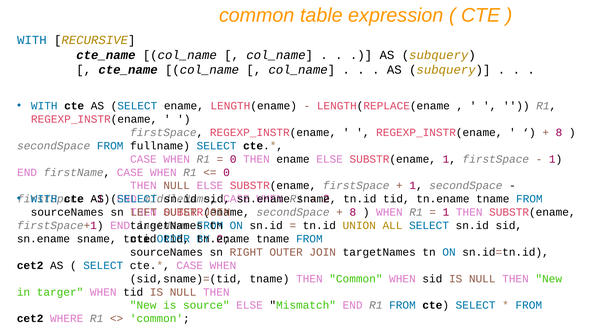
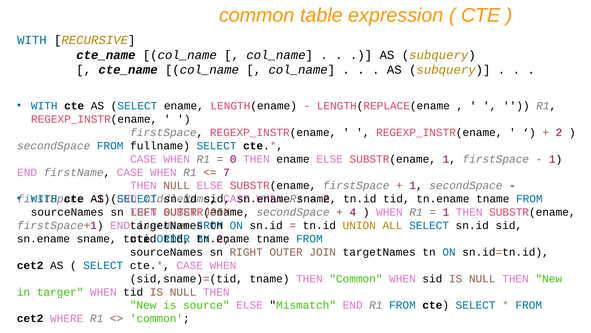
8 at (559, 132): 8 -> 2
0 at (227, 172): 0 -> 7
8 at (353, 212): 8 -> 4
